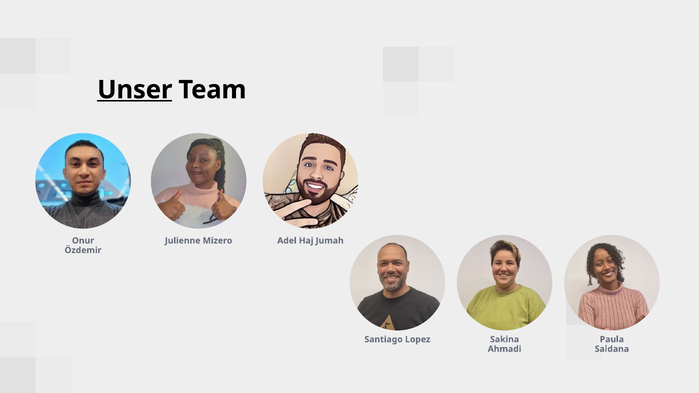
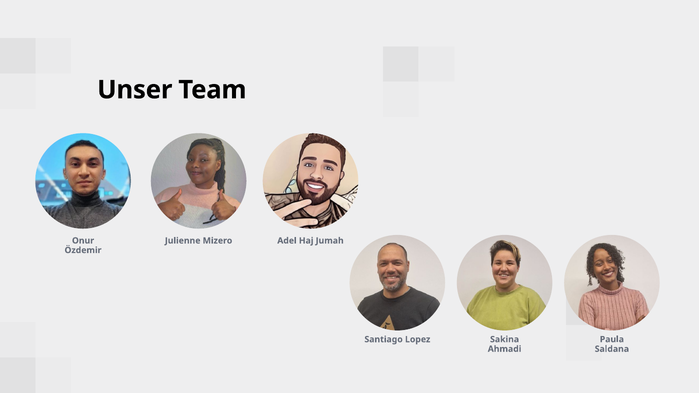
Unser underline: present -> none
